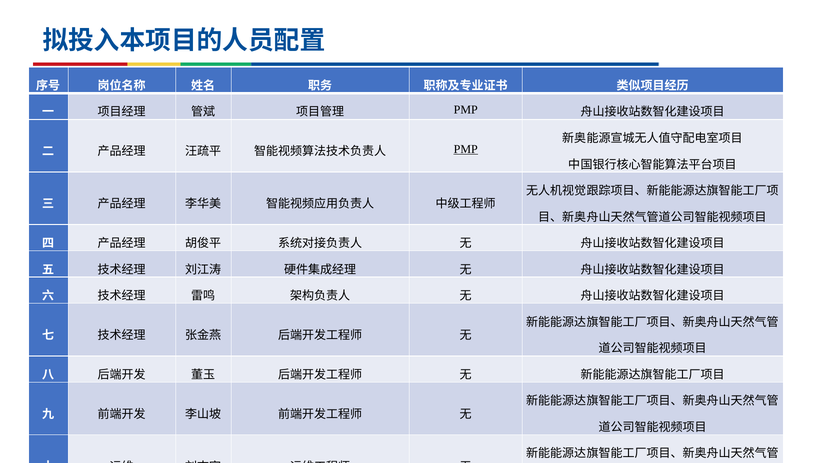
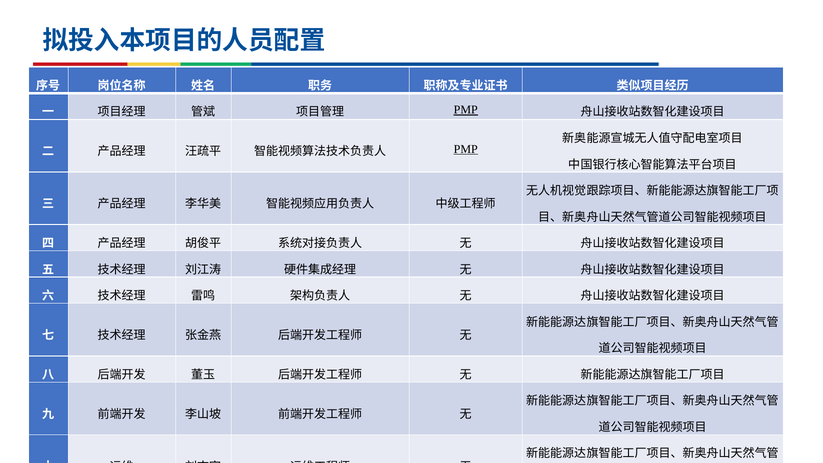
PMP at (466, 110) underline: none -> present
